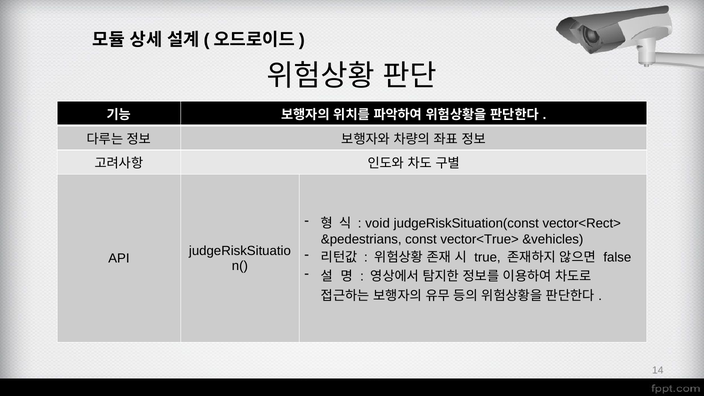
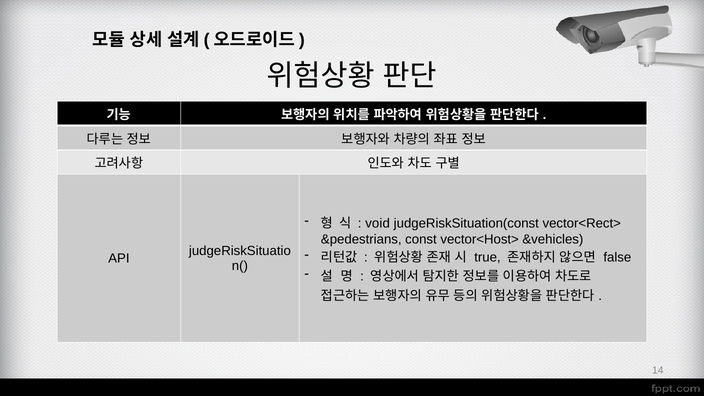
vector<True>: vector<True> -> vector<Host>
